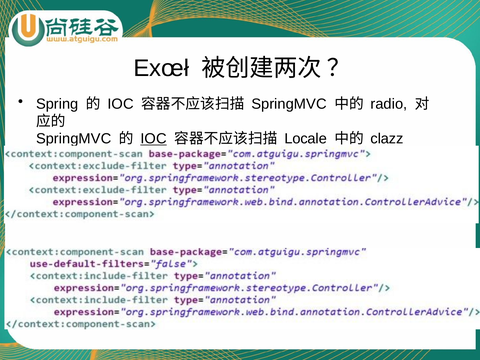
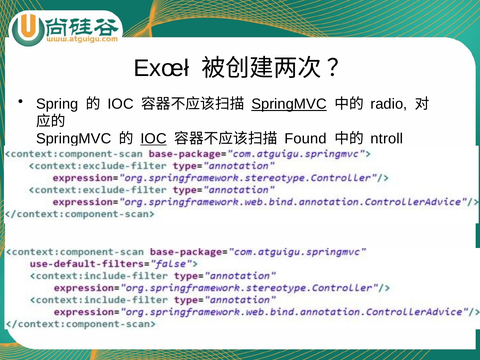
SpringMVC at (289, 104) underline: none -> present
Locale: Locale -> Found
clazz: clazz -> ntroll
